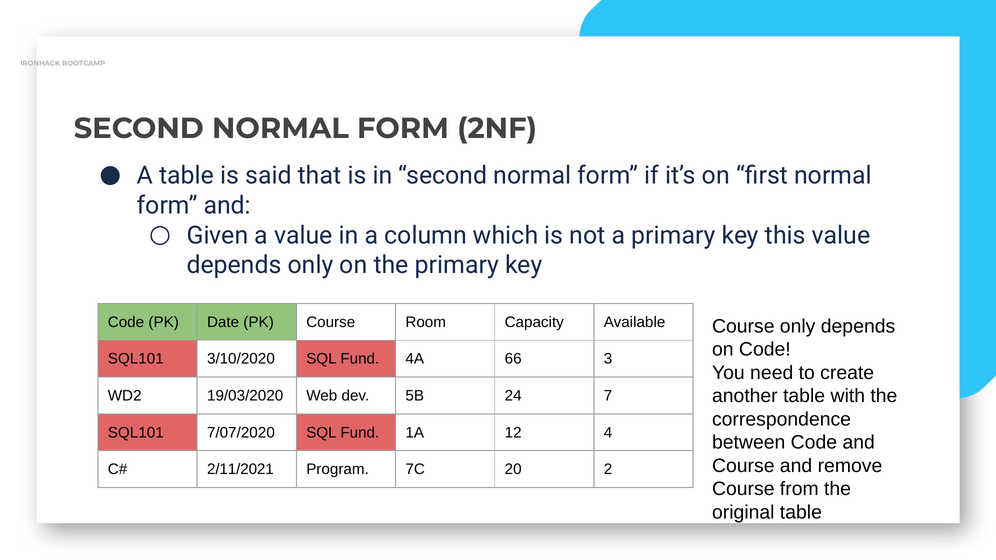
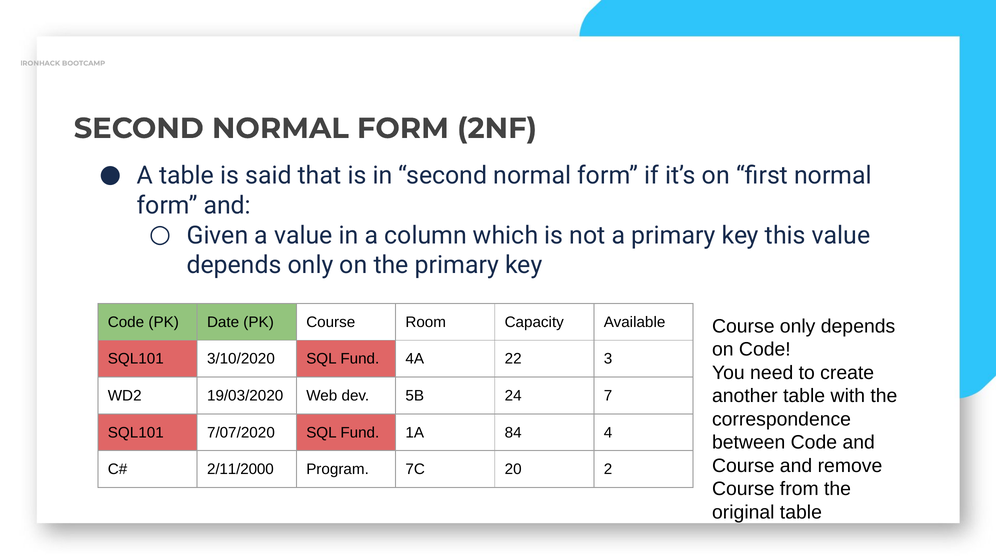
66: 66 -> 22
12: 12 -> 84
2/11/2021: 2/11/2021 -> 2/11/2000
